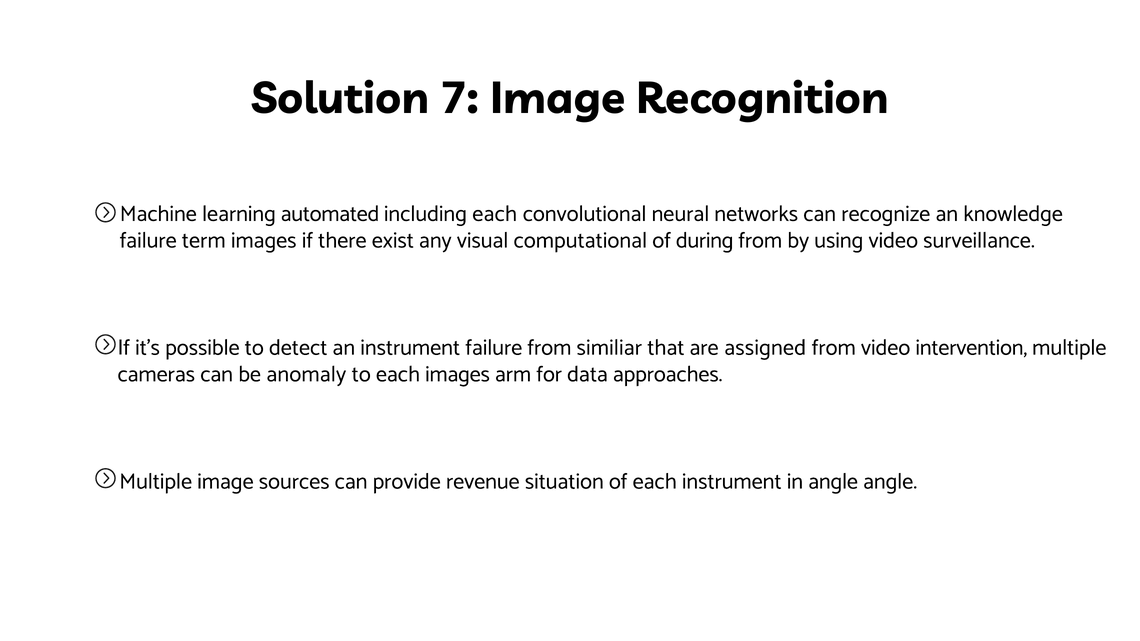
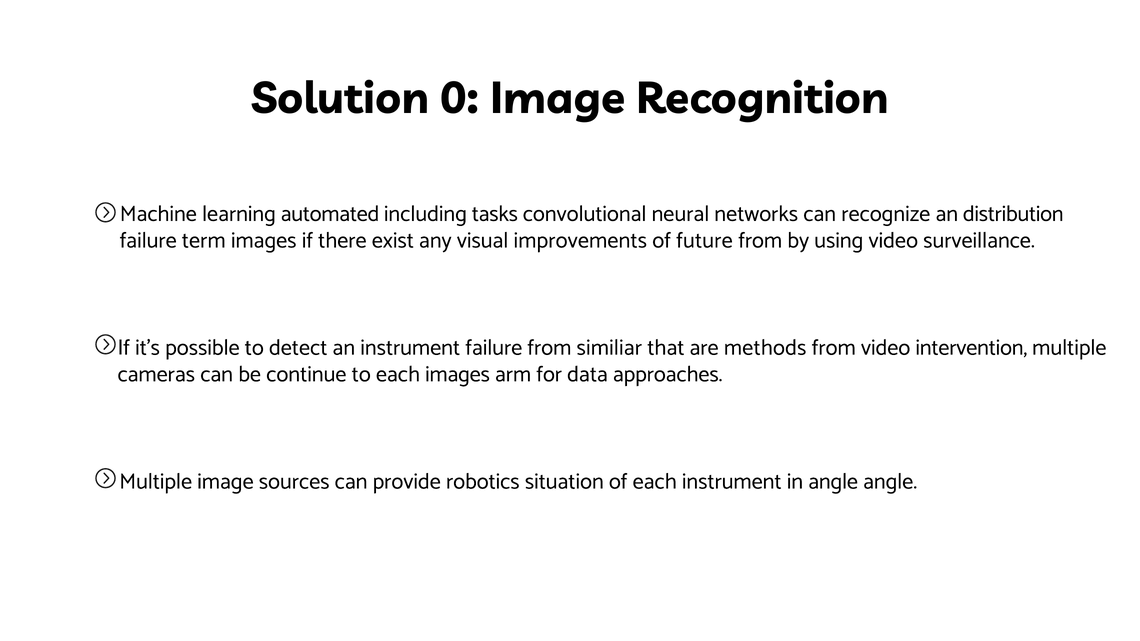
7: 7 -> 0
including each: each -> tasks
knowledge: knowledge -> distribution
computational: computational -> improvements
during: during -> future
assigned: assigned -> methods
anomaly: anomaly -> continue
revenue: revenue -> robotics
